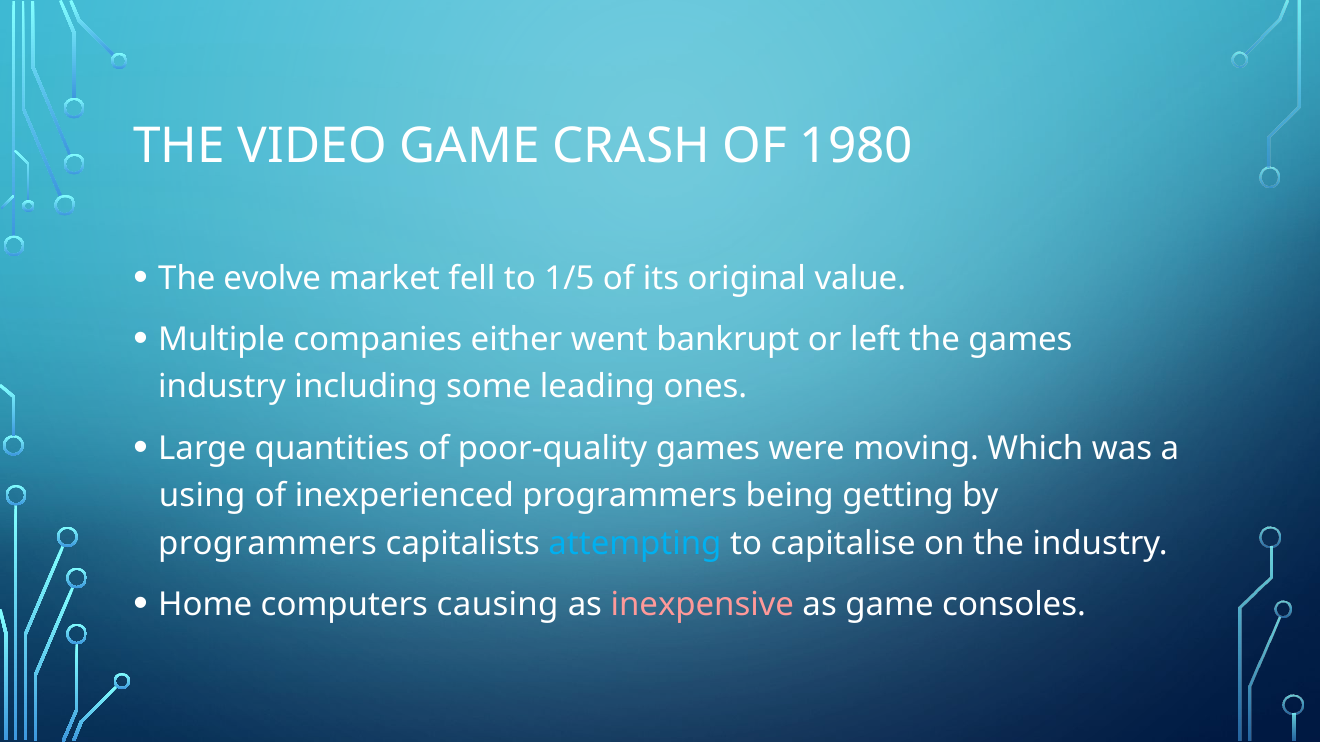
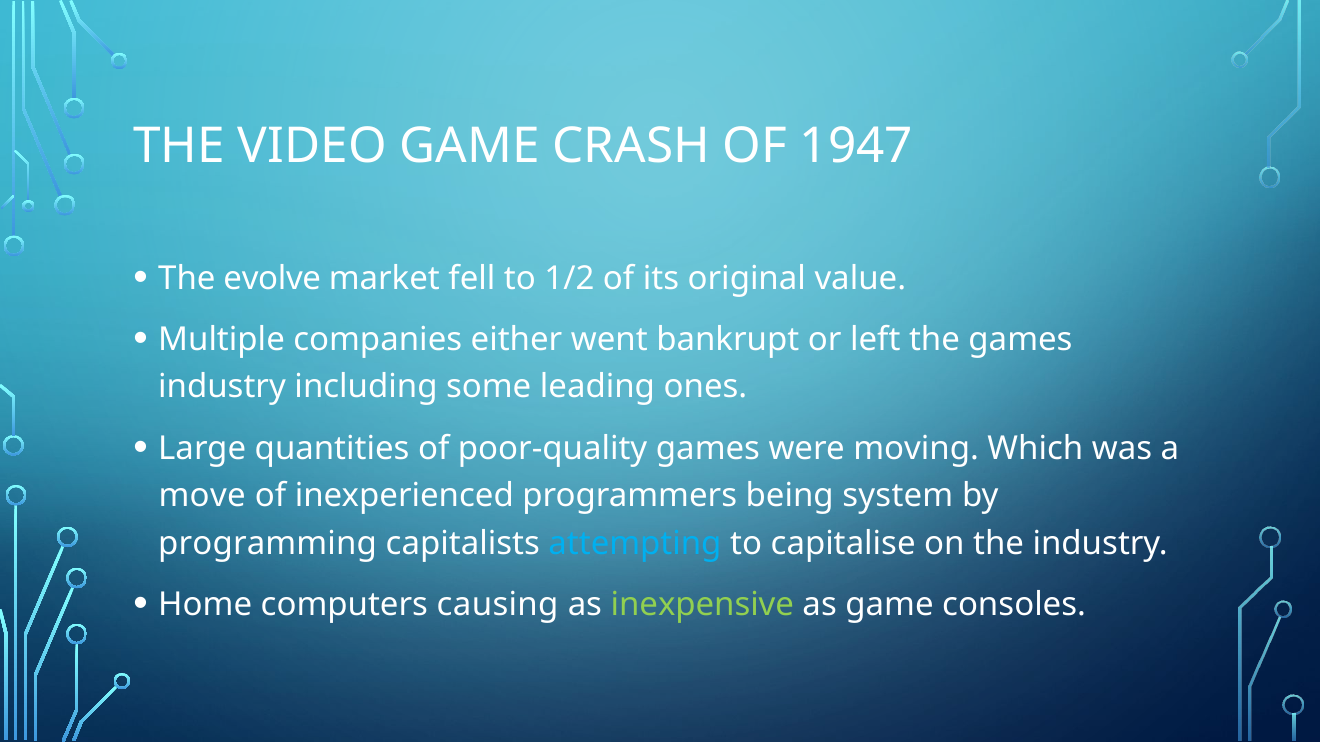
1980: 1980 -> 1947
1/5: 1/5 -> 1/2
using: using -> move
getting: getting -> system
programmers at (268, 544): programmers -> programming
inexpensive colour: pink -> light green
